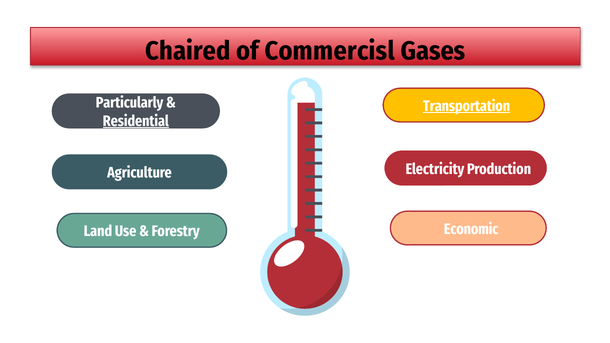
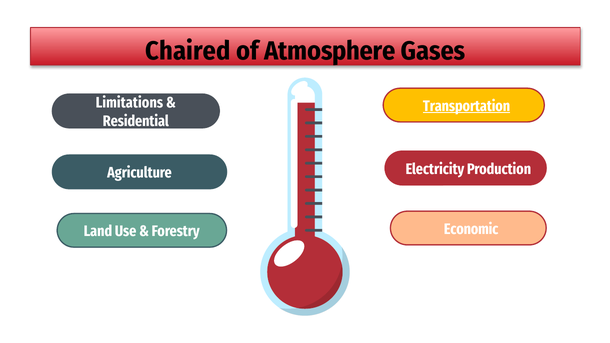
Commercisl: Commercisl -> Atmosphere
Particularly: Particularly -> Limitations
Residential underline: present -> none
